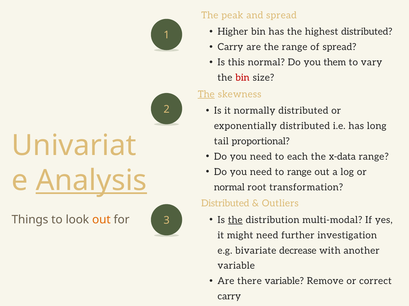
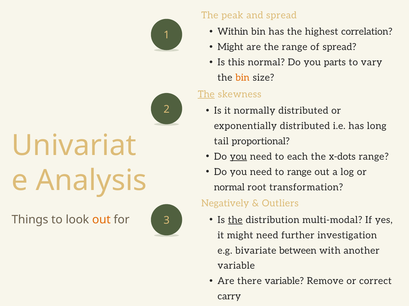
Higher: Higher -> Within
highest distributed: distributed -> correlation
Carry at (230, 47): Carry -> Might
them: them -> parts
bin at (242, 78) colour: red -> orange
you at (238, 157) underline: none -> present
x-data: x-data -> x-dots
Analysis underline: present -> none
Distributed at (225, 204): Distributed -> Negatively
decrease: decrease -> between
